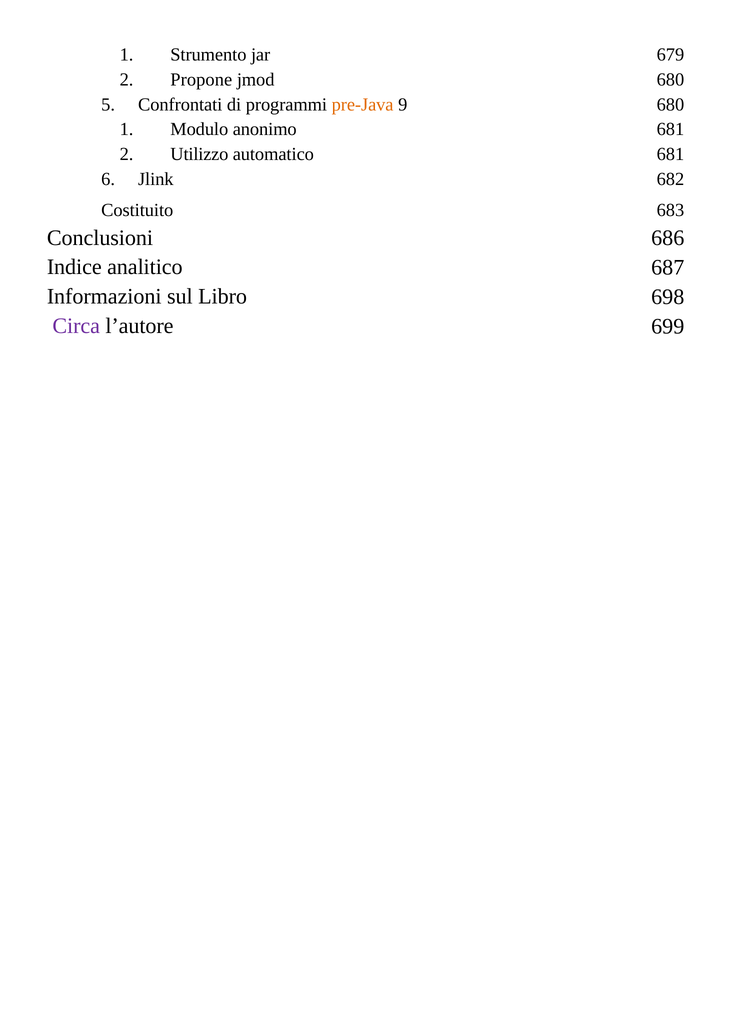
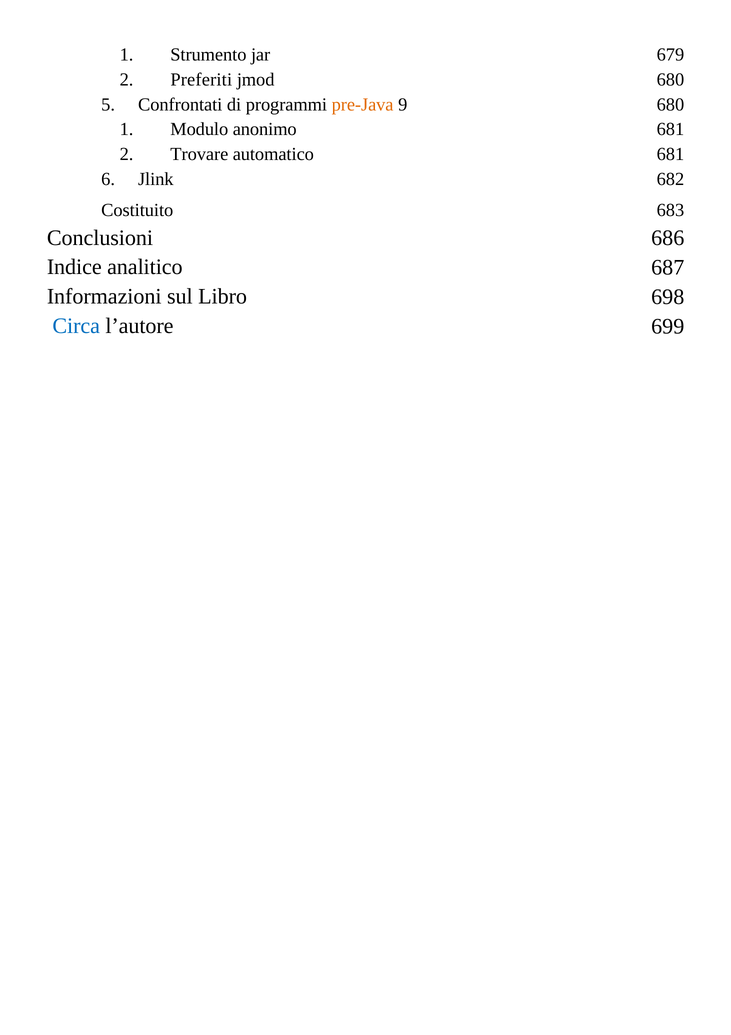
Propone: Propone -> Preferiti
Utilizzo: Utilizzo -> Trovare
Circa colour: purple -> blue
